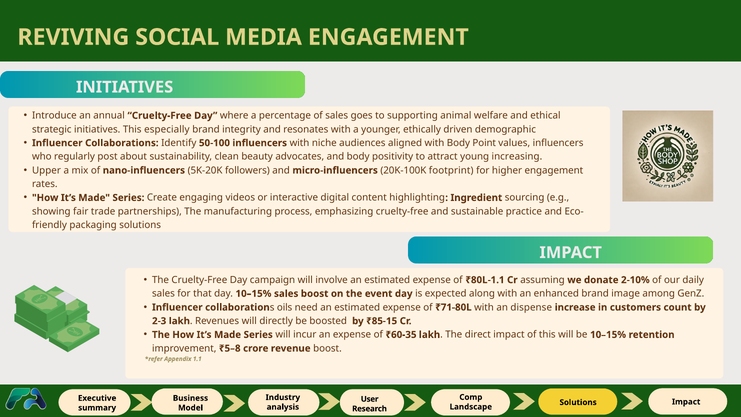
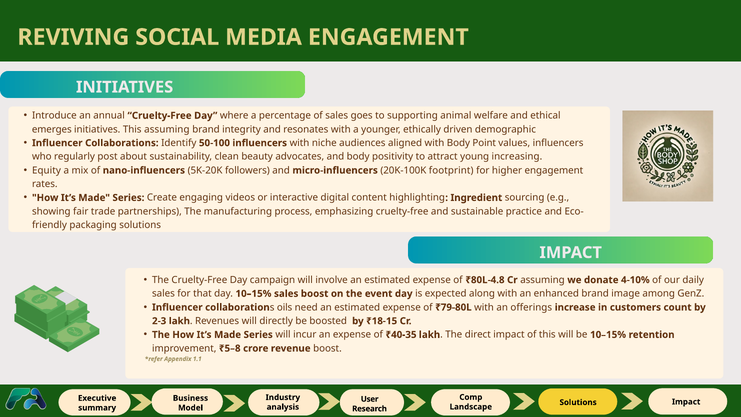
strategic: strategic -> emerges
This especially: especially -> assuming
Upper: Upper -> Equity
₹80L-1.1: ₹80L-1.1 -> ₹80L-4.8
2-10%: 2-10% -> 4-10%
₹71-80L: ₹71-80L -> ₹79-80L
dispense: dispense -> offerings
₹85-15: ₹85-15 -> ₹18-15
₹60-35: ₹60-35 -> ₹40-35
